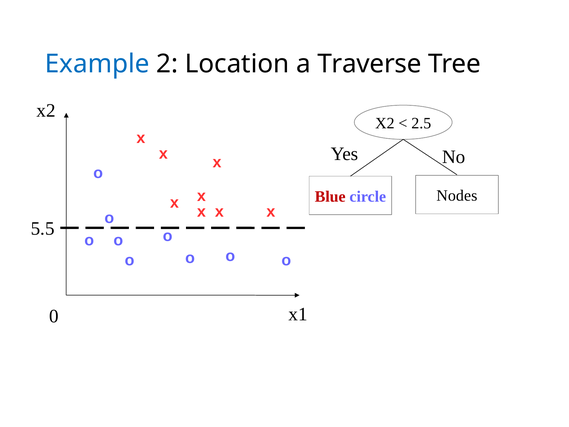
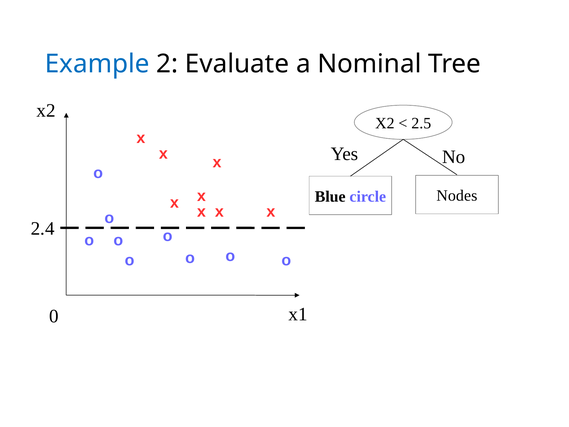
Location: Location -> Evaluate
Traverse: Traverse -> Nominal
Blue colour: red -> black
5.5: 5.5 -> 2.4
